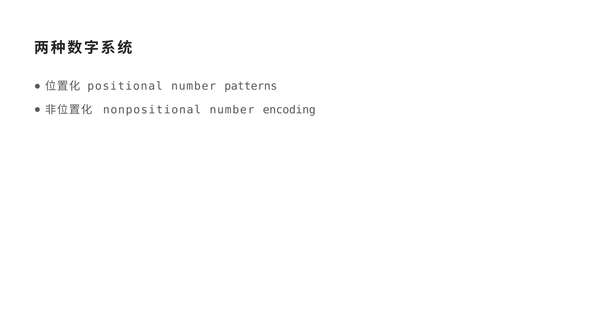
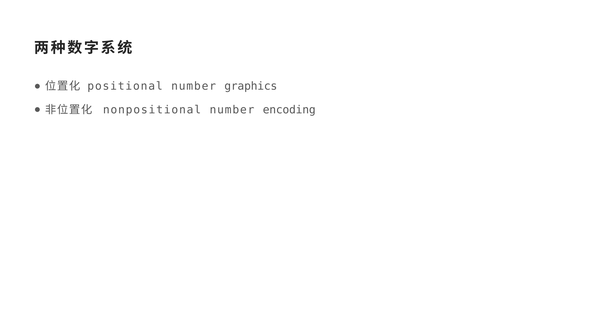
patterns: patterns -> graphics
